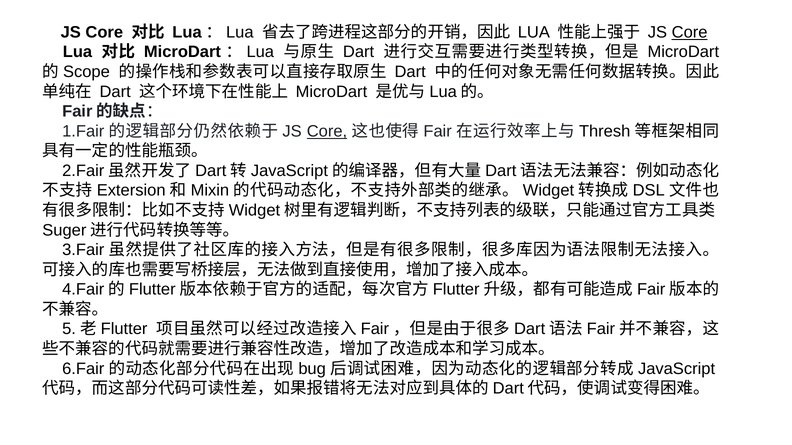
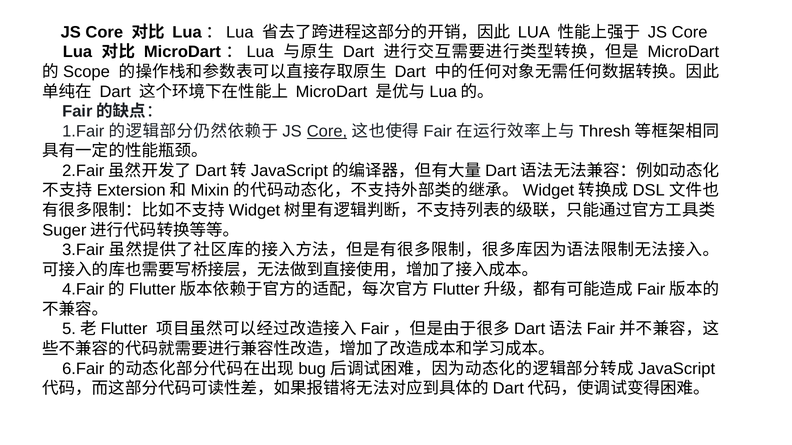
Core at (690, 32) underline: present -> none
